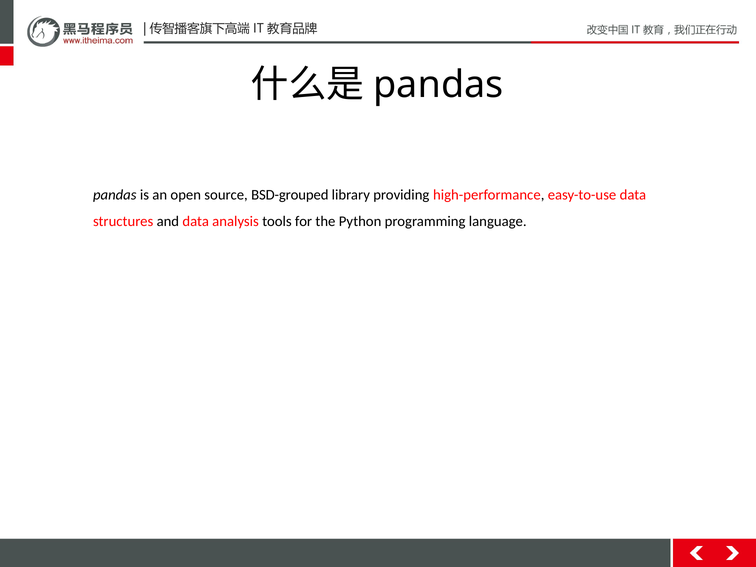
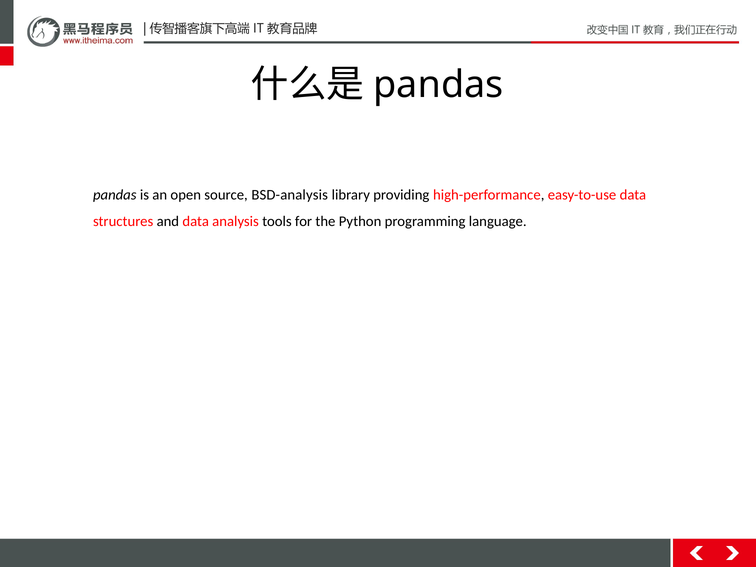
BSD-grouped: BSD-grouped -> BSD-analysis
